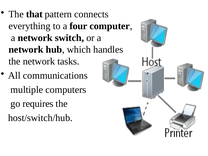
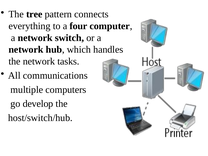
that: that -> tree
requires: requires -> develop
